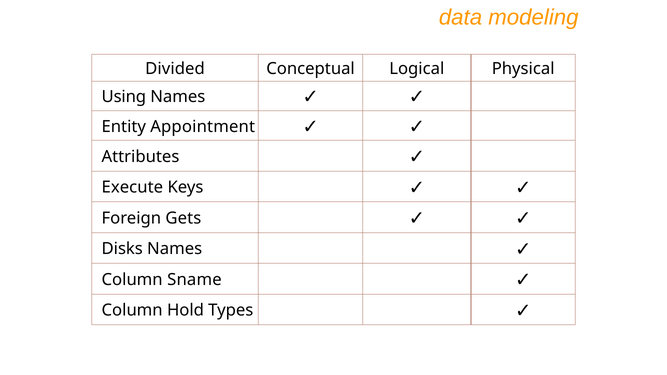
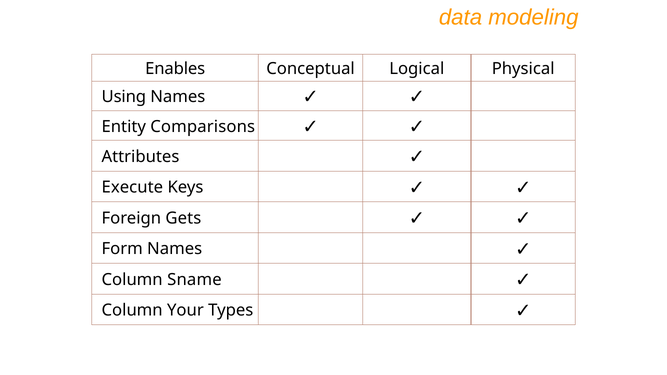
Divided: Divided -> Enables
Appointment: Appointment -> Comparisons
Disks: Disks -> Form
Hold: Hold -> Your
